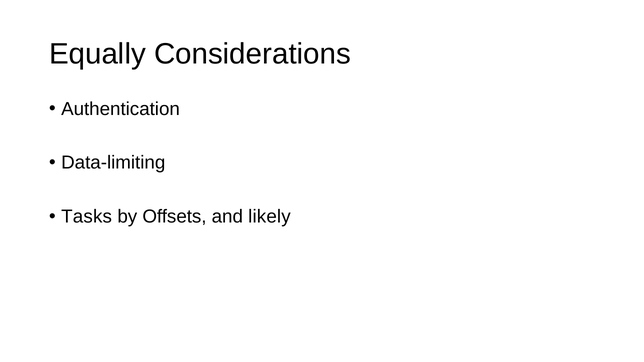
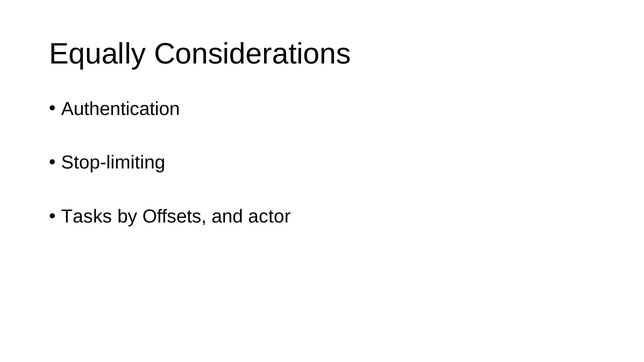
Data-limiting: Data-limiting -> Stop-limiting
likely: likely -> actor
